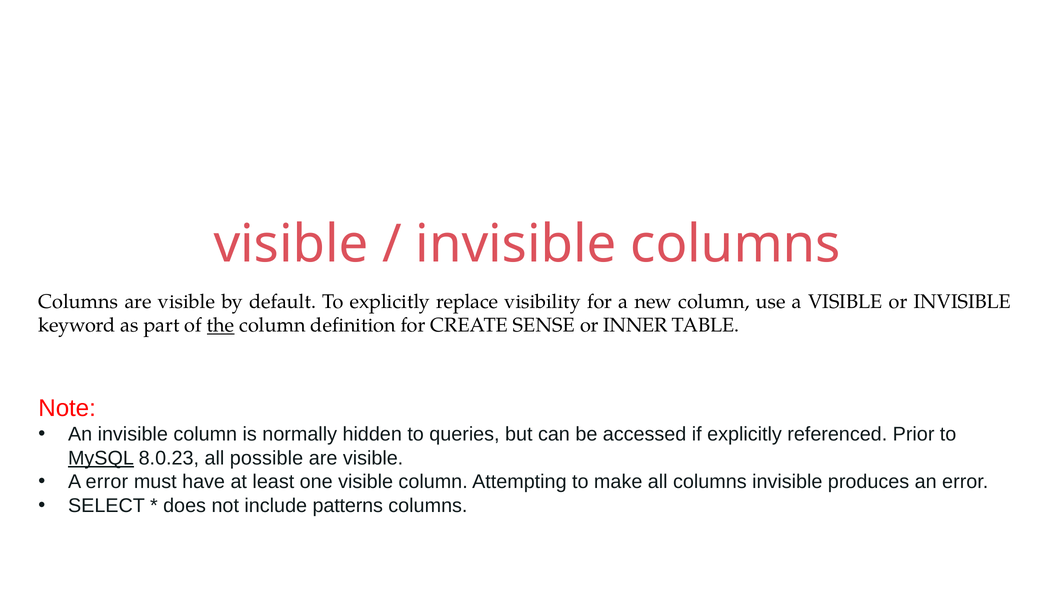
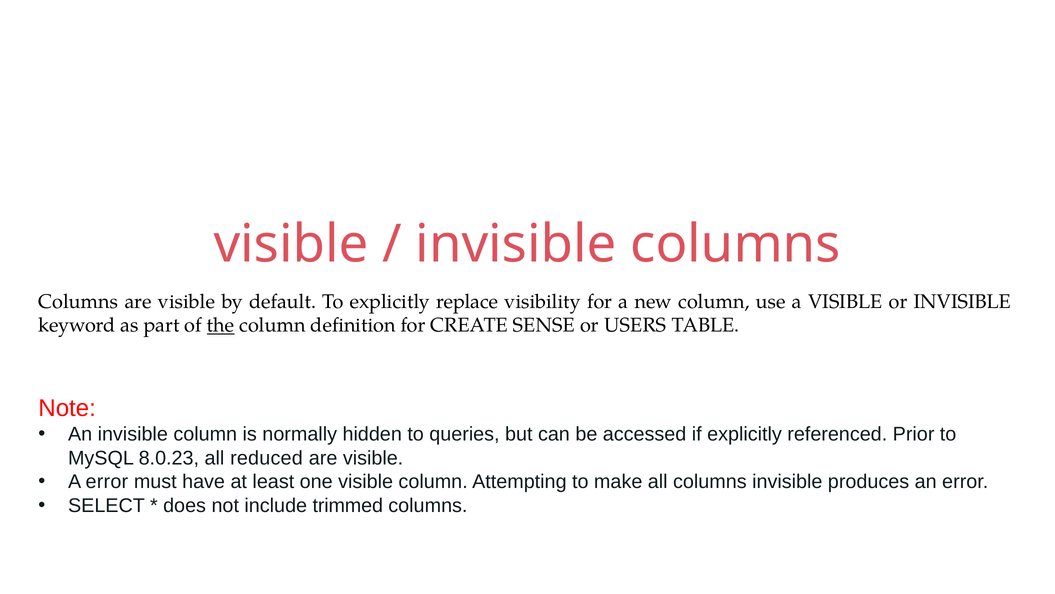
INNER: INNER -> USERS
MySQL underline: present -> none
possible: possible -> reduced
patterns: patterns -> trimmed
